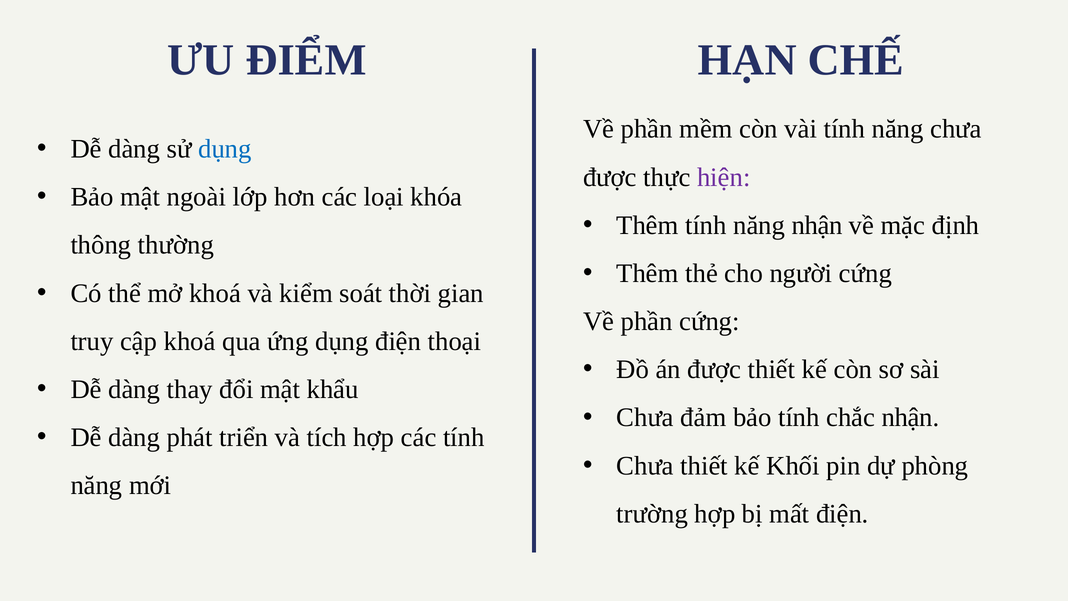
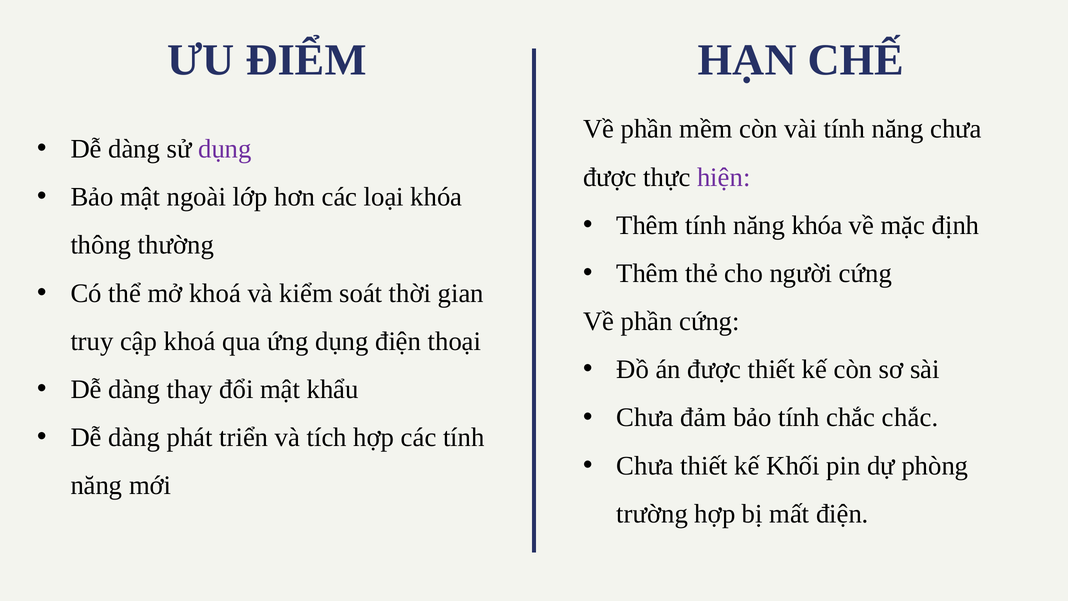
dụng at (225, 149) colour: blue -> purple
năng nhận: nhận -> khóa
chắc nhận: nhận -> chắc
